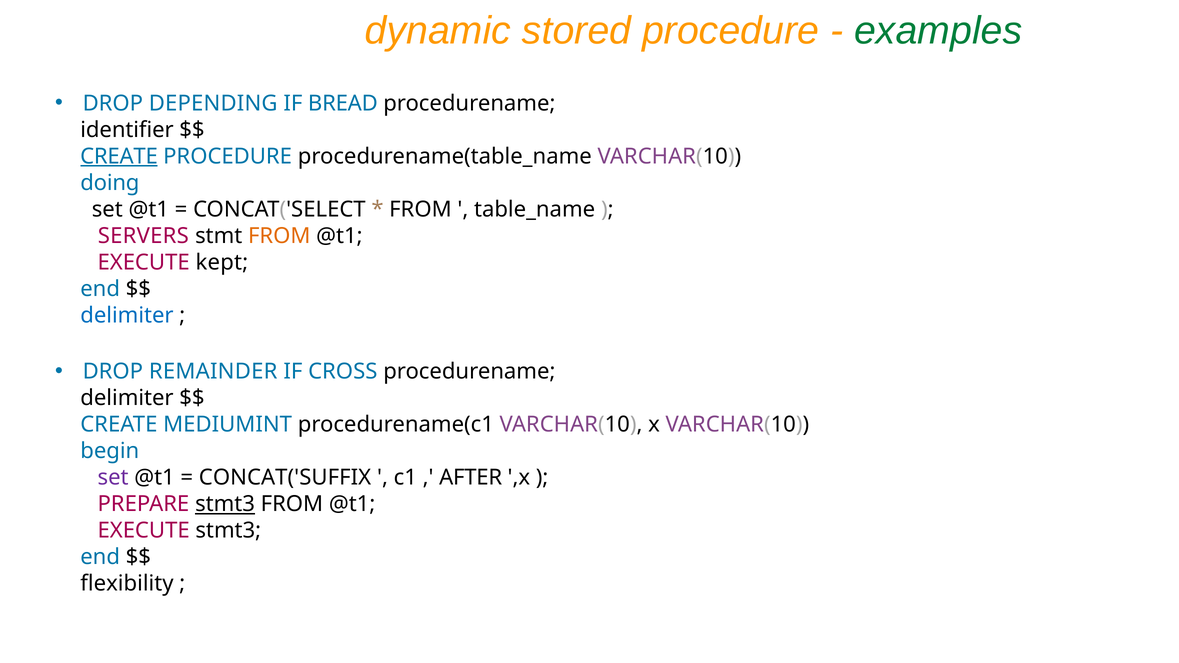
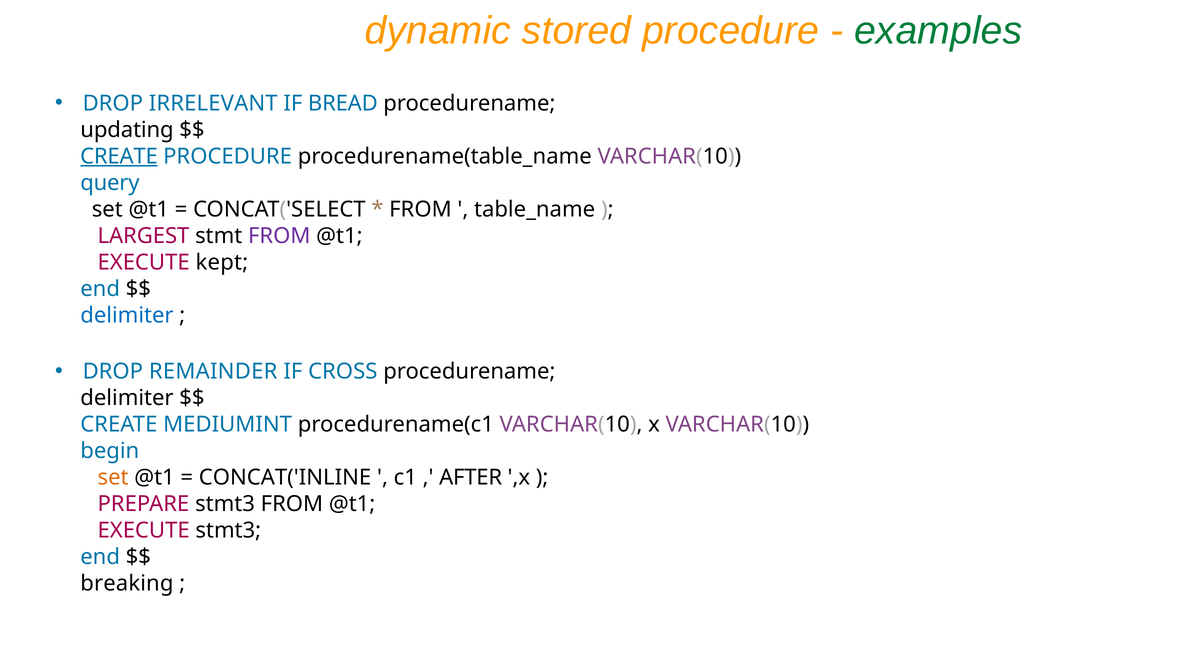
DEPENDING: DEPENDING -> IRRELEVANT
identifier: identifier -> updating
doing: doing -> query
SERVERS: SERVERS -> LARGEST
FROM at (279, 236) colour: orange -> purple
set at (113, 478) colour: purple -> orange
CONCAT('SUFFIX: CONCAT('SUFFIX -> CONCAT('INLINE
stmt3 at (225, 504) underline: present -> none
flexibility: flexibility -> breaking
